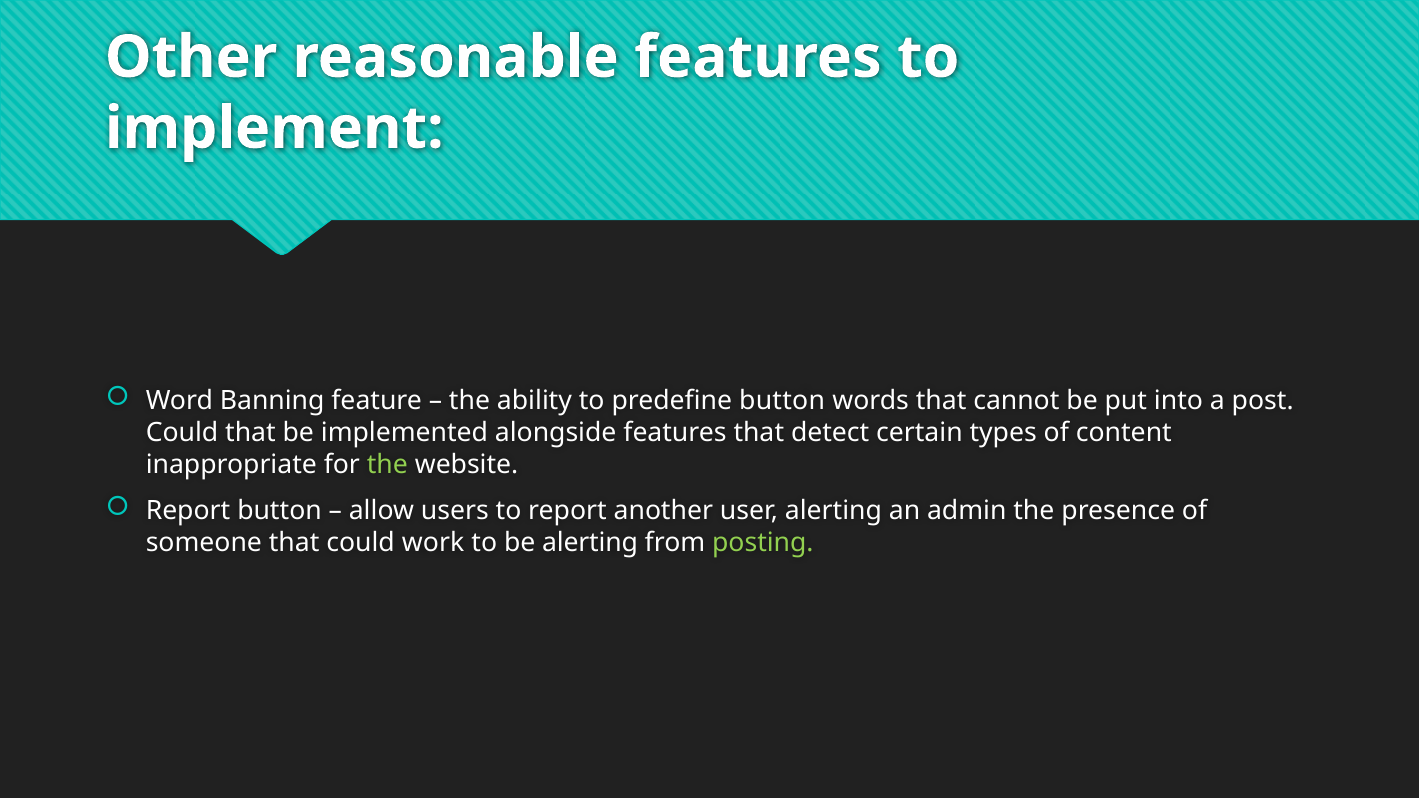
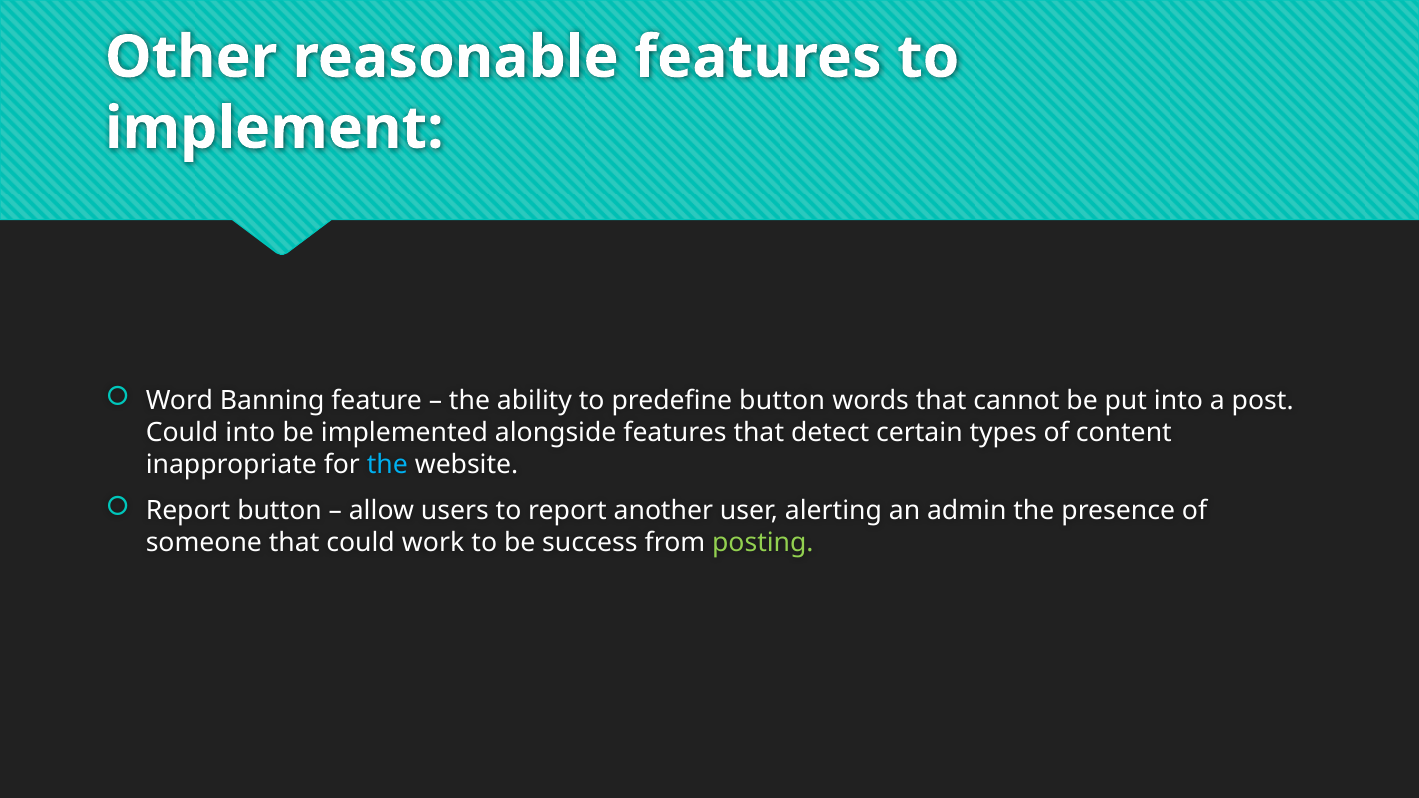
Could that: that -> into
the at (387, 465) colour: light green -> light blue
be alerting: alerting -> success
